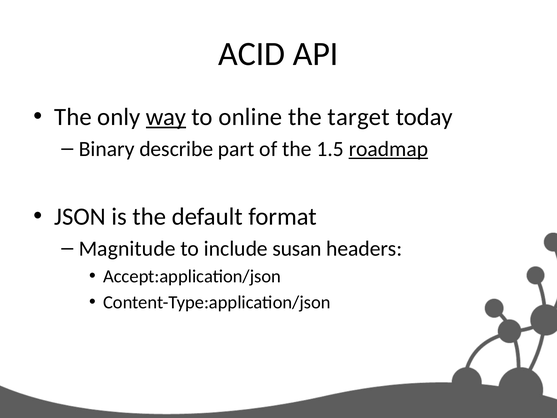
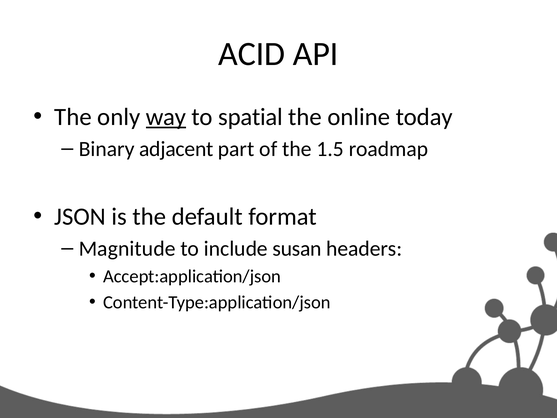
online: online -> spatial
target: target -> online
describe: describe -> adjacent
roadmap underline: present -> none
